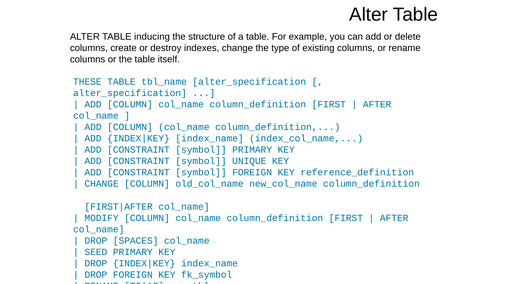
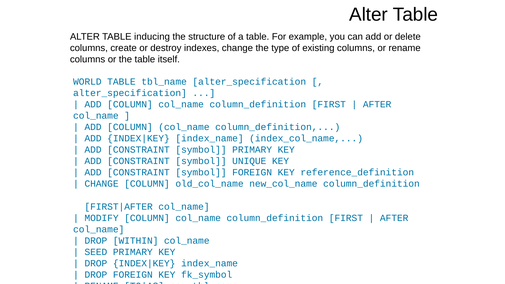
THESE: THESE -> WORLD
SPACES: SPACES -> WITHIN
